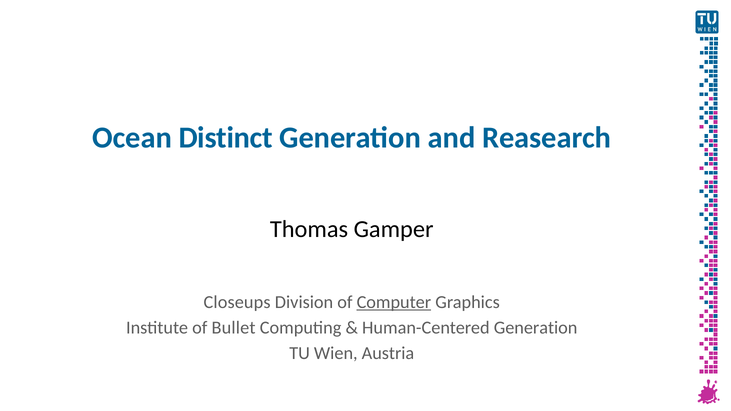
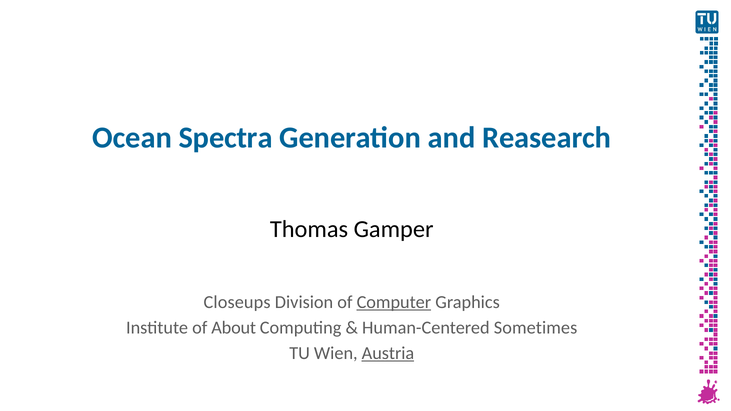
Distinct: Distinct -> Spectra
Bullet: Bullet -> About
Human-Centered Generation: Generation -> Sometimes
Austria underline: none -> present
